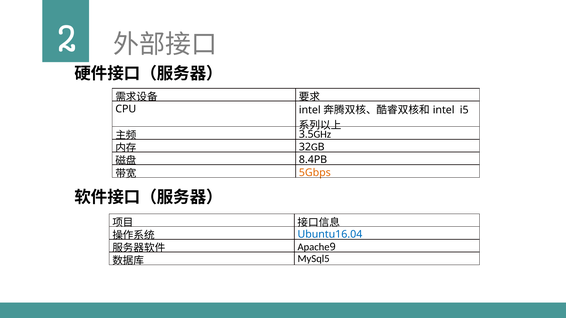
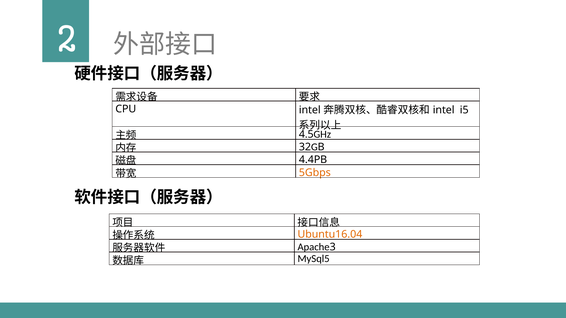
3: 3 -> 4
8.4PB: 8.4PB -> 4.4PB
Ubuntu16.04 colour: blue -> orange
9: 9 -> 3
